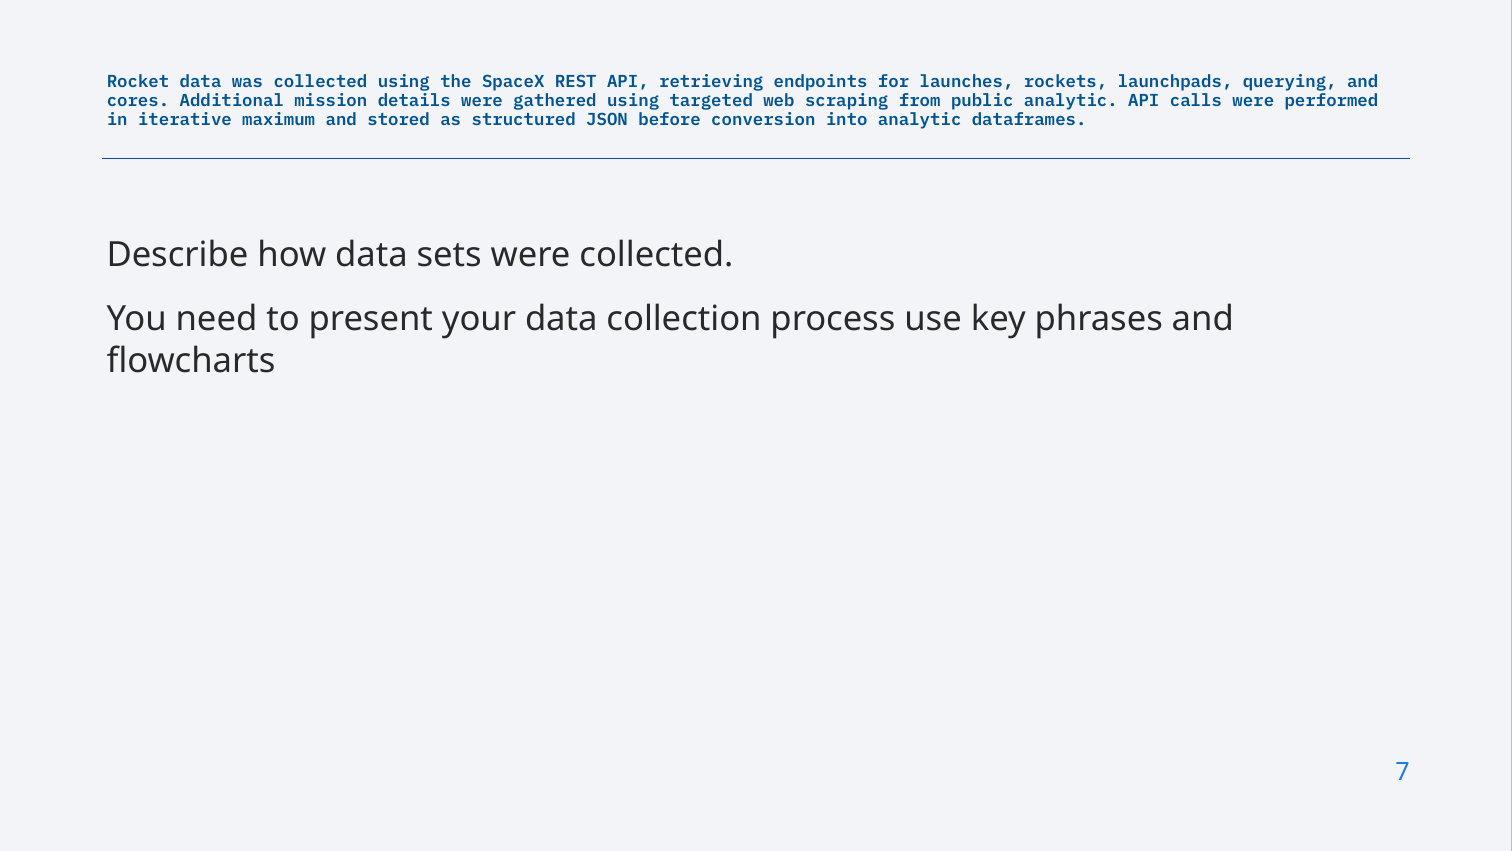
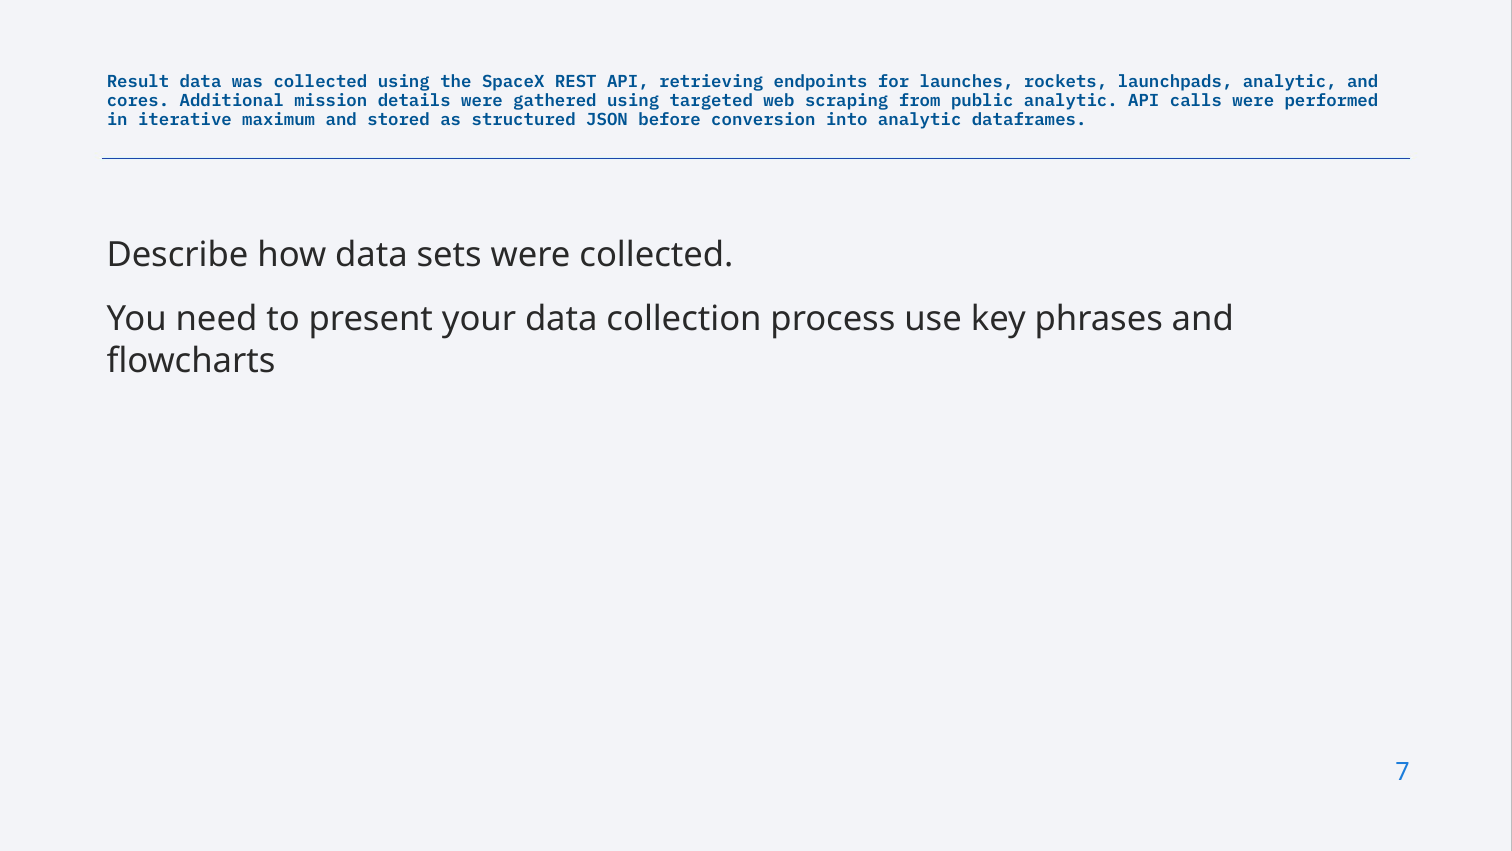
Rocket: Rocket -> Result
launchpads querying: querying -> analytic
